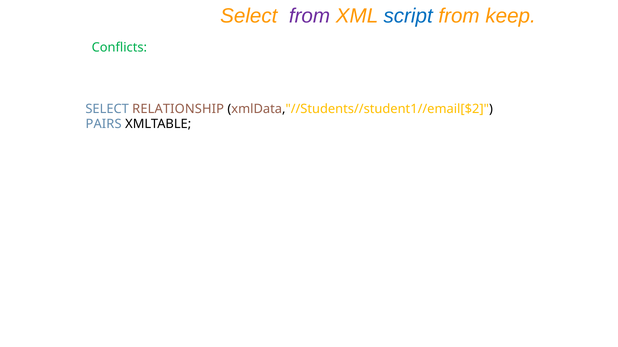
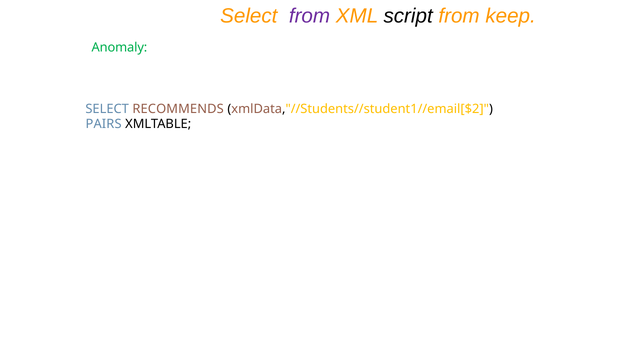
script colour: blue -> black
Conflicts: Conflicts -> Anomaly
RELATIONSHIP: RELATIONSHIP -> RECOMMENDS
